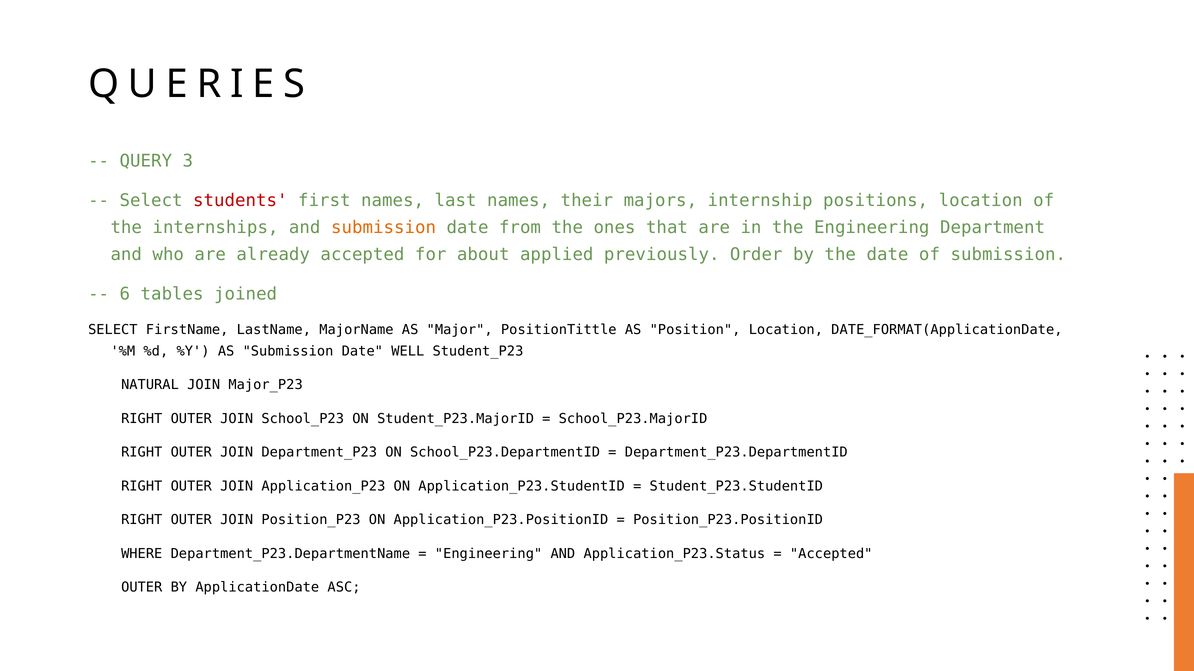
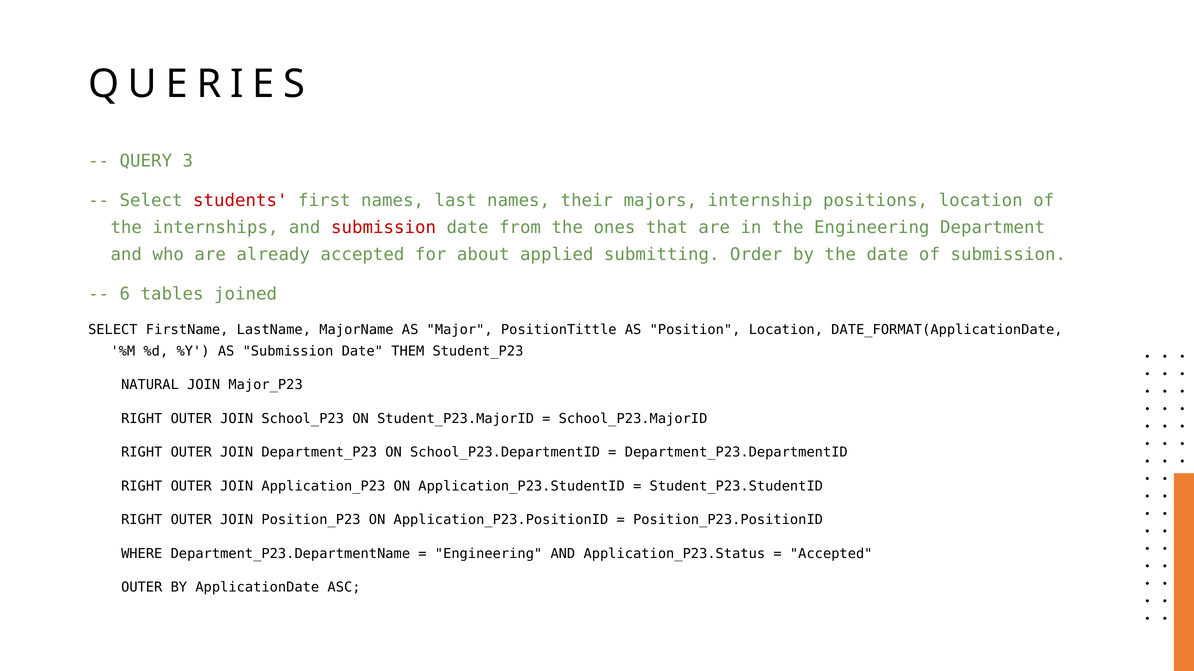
submission at (384, 228) colour: orange -> red
previously: previously -> submitting
WELL: WELL -> THEM
